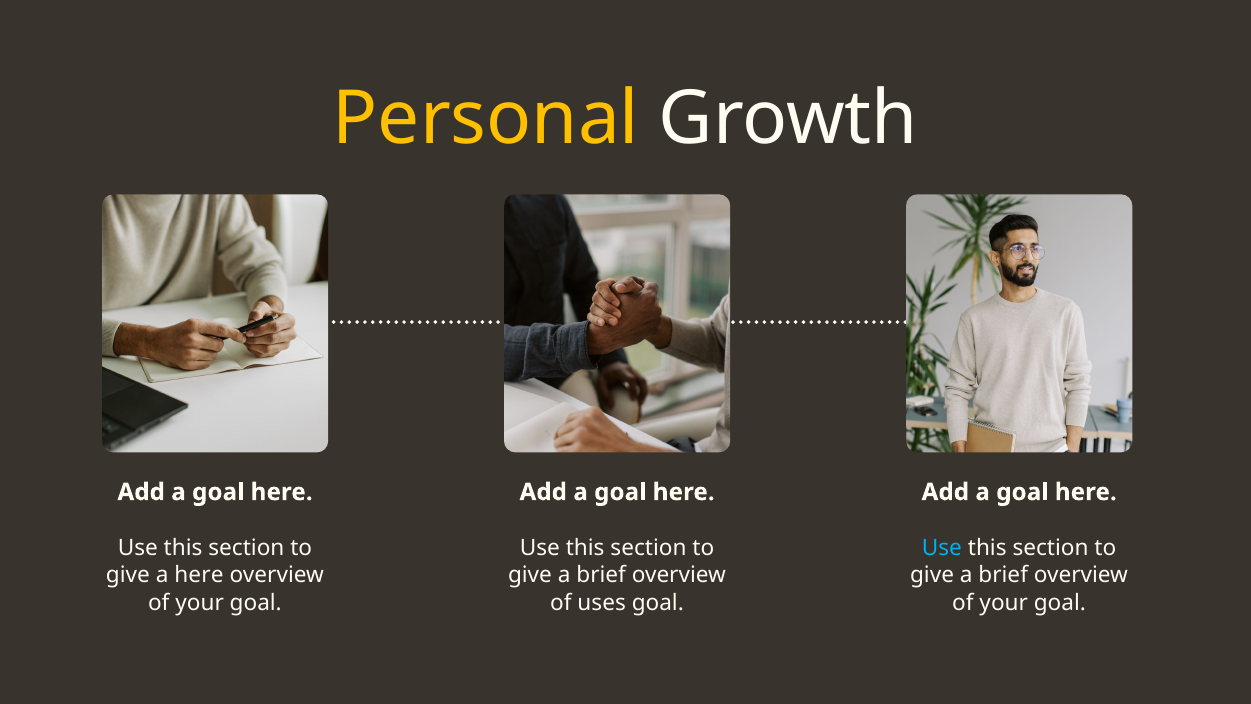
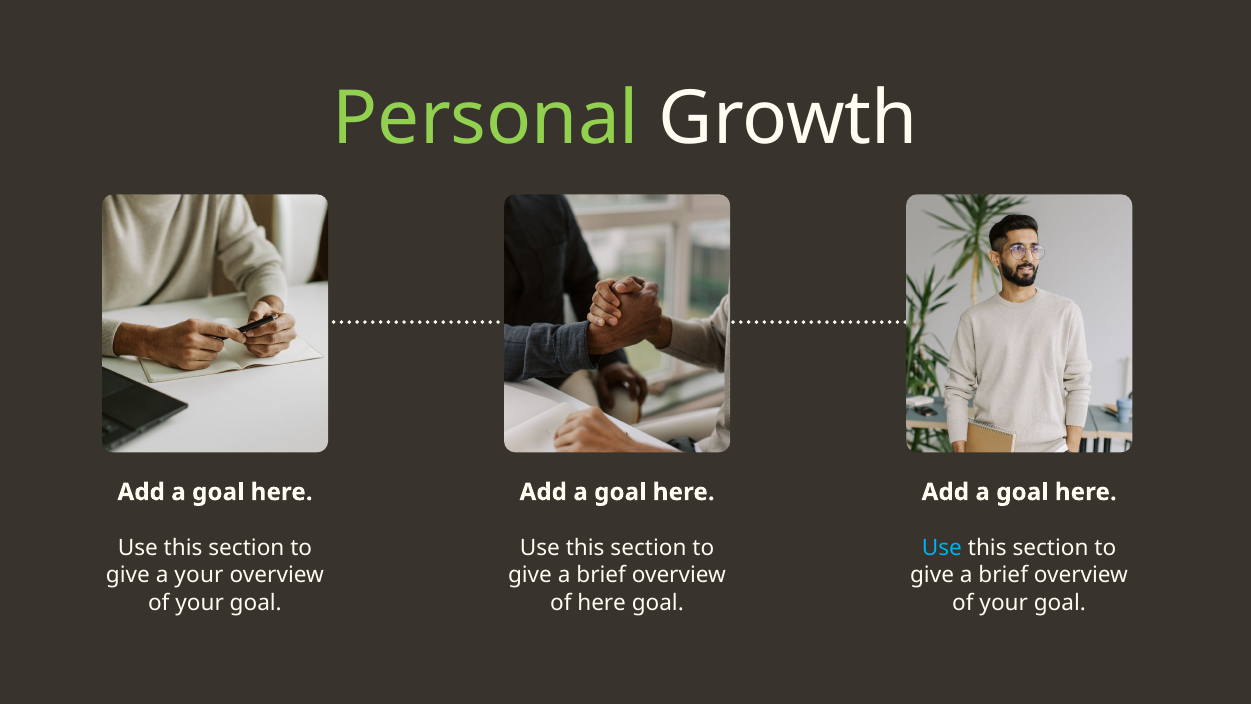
Personal colour: yellow -> light green
a here: here -> your
of uses: uses -> here
